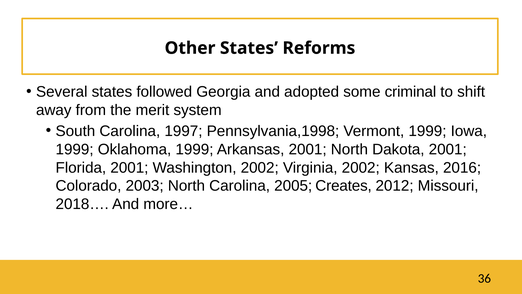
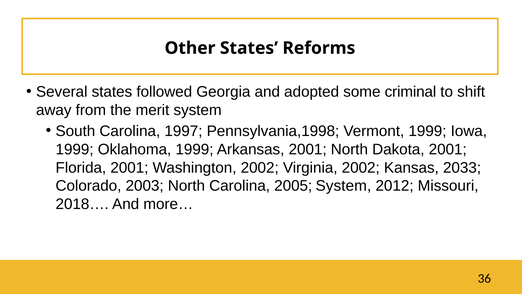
2016: 2016 -> 2033
2005 Creates: Creates -> System
